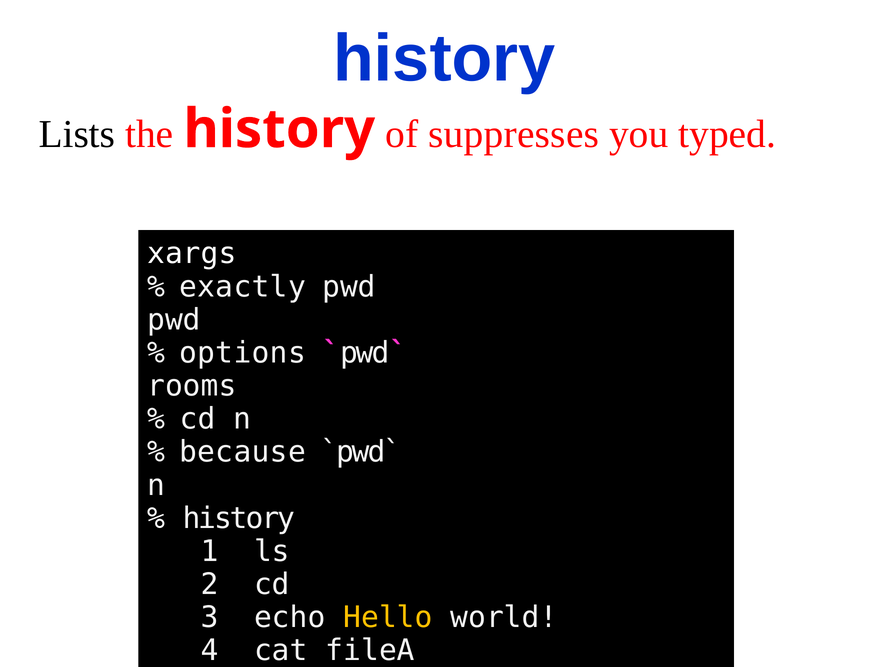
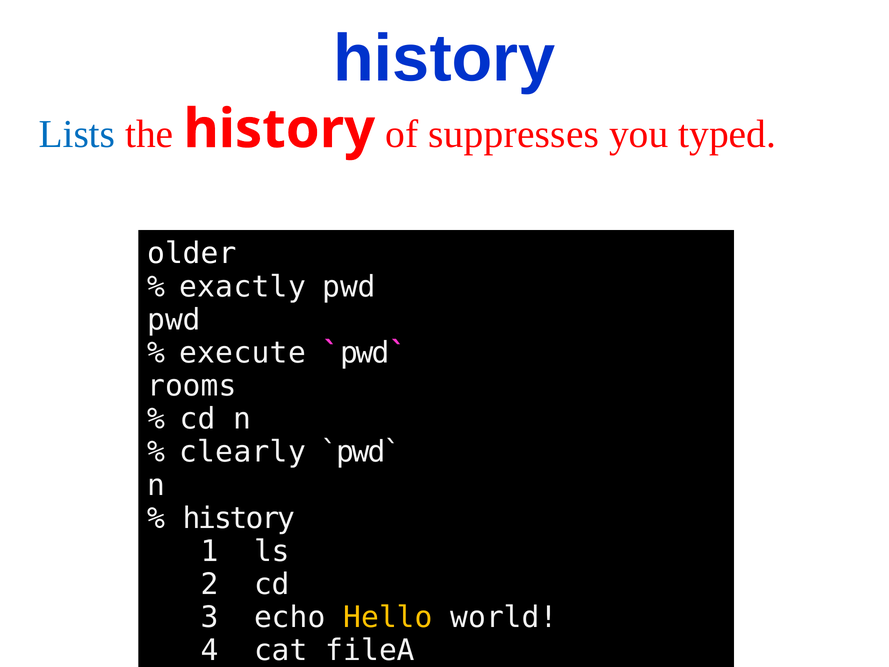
Lists colour: black -> blue
xargs: xargs -> older
options: options -> execute
because: because -> clearly
